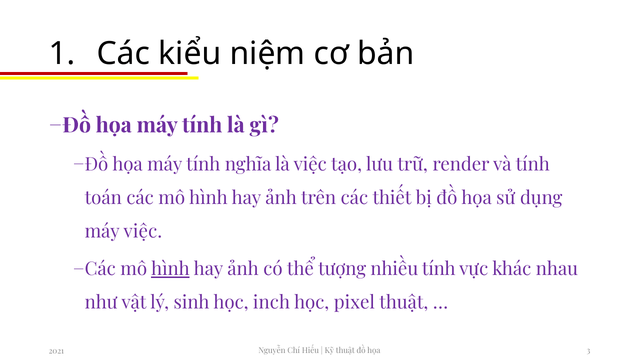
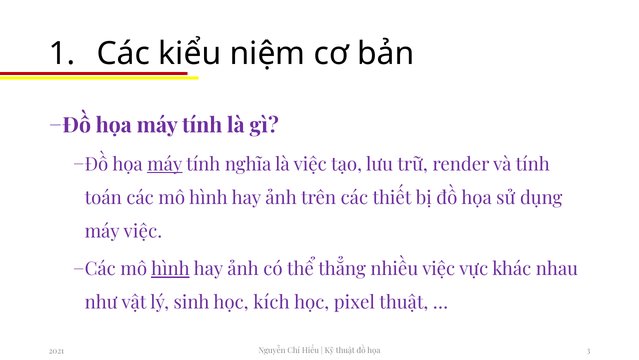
máy at (165, 164) underline: none -> present
tượng: tượng -> thẳng
nhiều tính: tính -> việc
inch: inch -> kích
